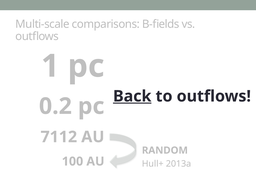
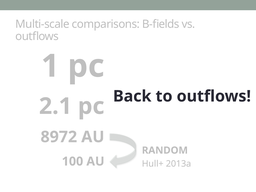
Back underline: present -> none
0.2: 0.2 -> 2.1
7112: 7112 -> 8972
